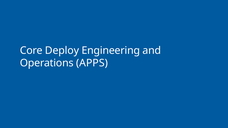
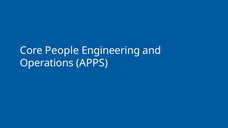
Deploy: Deploy -> People
